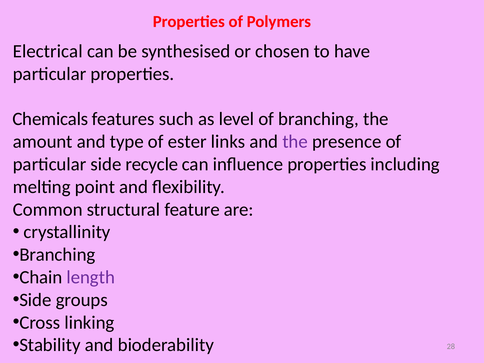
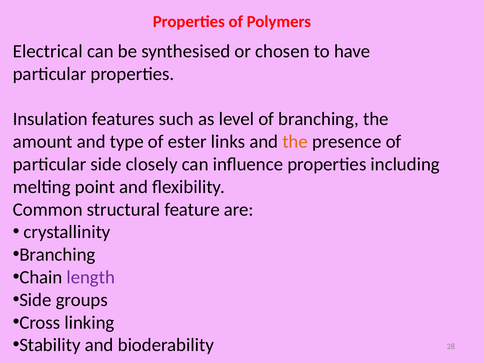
Chemicals: Chemicals -> Insulation
the at (295, 142) colour: purple -> orange
recycle: recycle -> closely
